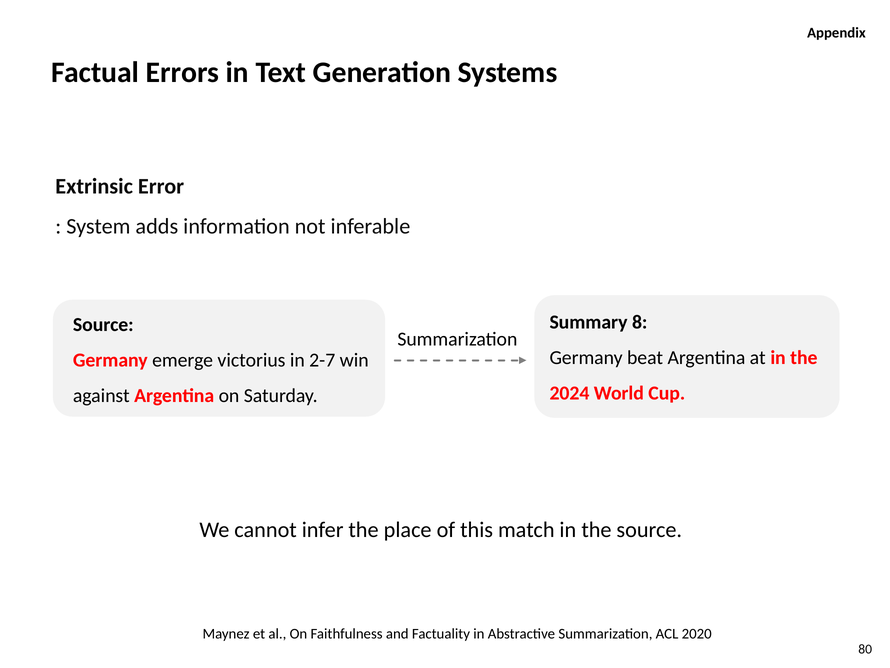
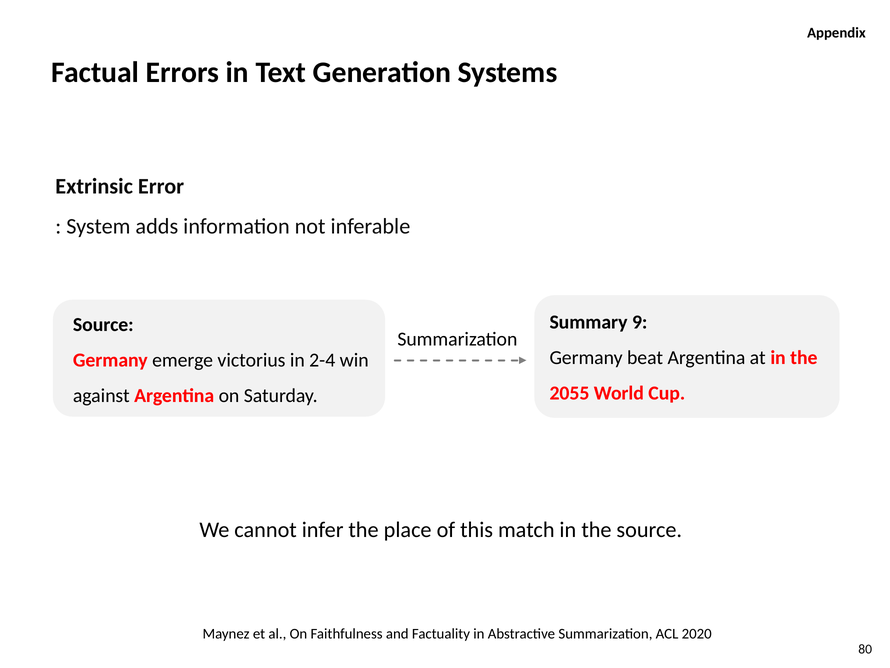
8: 8 -> 9
2-7: 2-7 -> 2-4
2024: 2024 -> 2055
